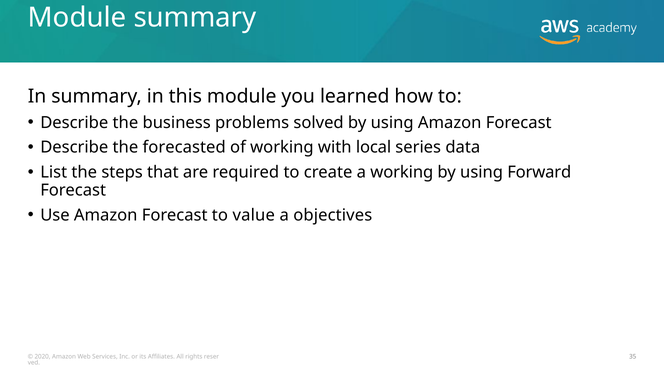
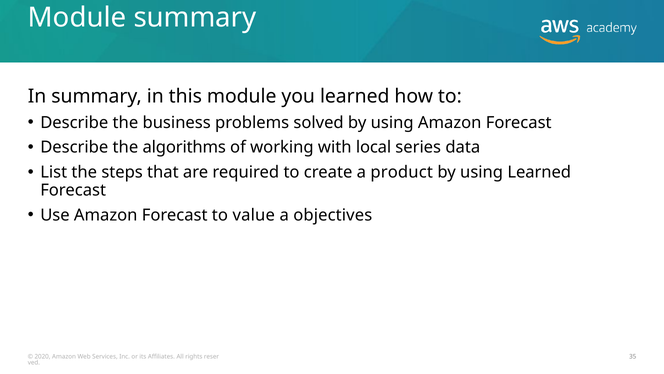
forecasted: forecasted -> algorithms
a working: working -> product
using Forward: Forward -> Learned
